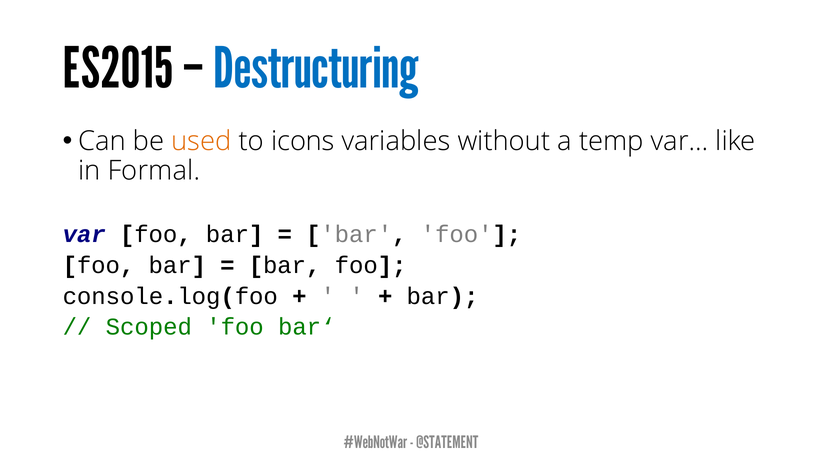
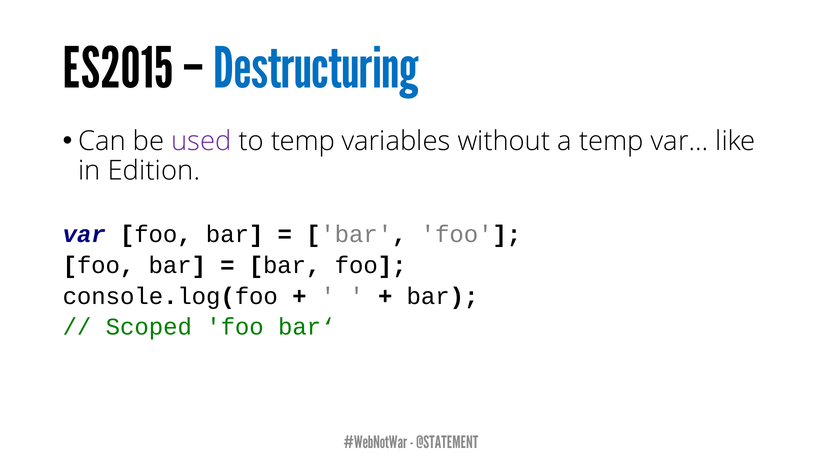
used colour: orange -> purple
to icons: icons -> temp
Formal: Formal -> Edition
